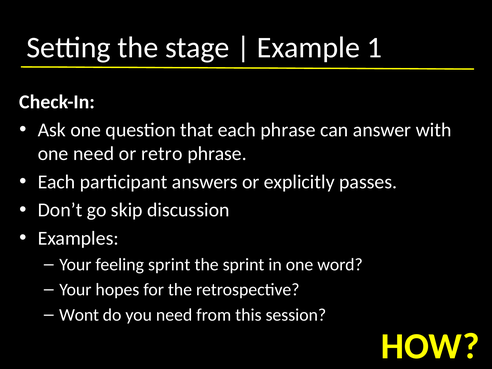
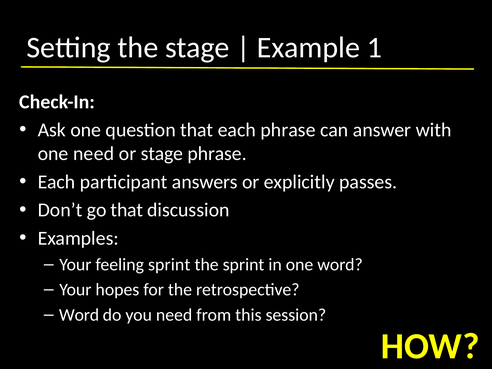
or retro: retro -> stage
go skip: skip -> that
Wont at (79, 315): Wont -> Word
